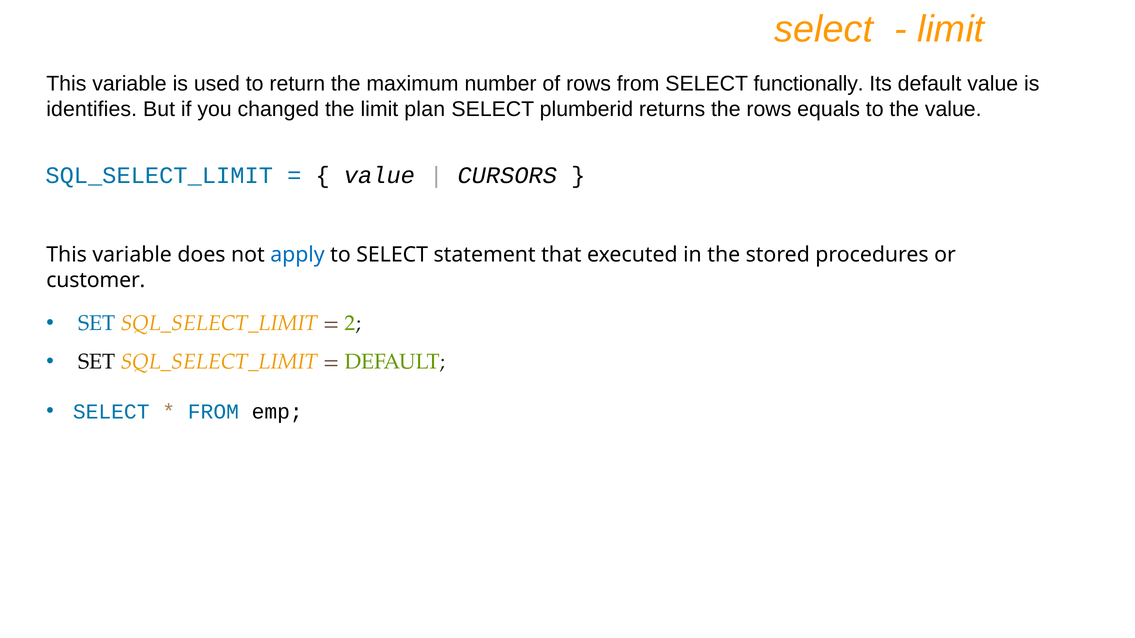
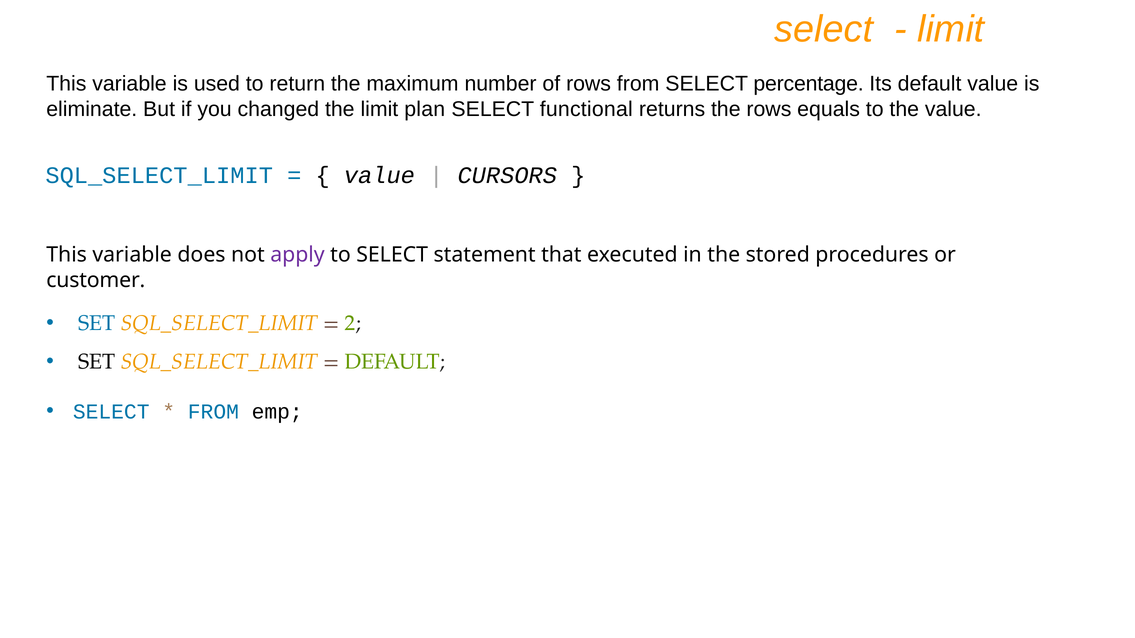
functionally: functionally -> percentage
identifies: identifies -> eliminate
plumberid: plumberid -> functional
apply colour: blue -> purple
